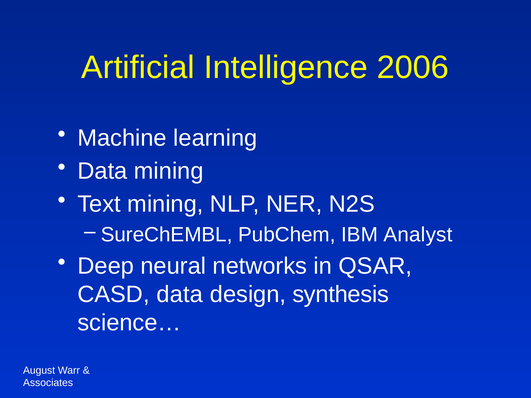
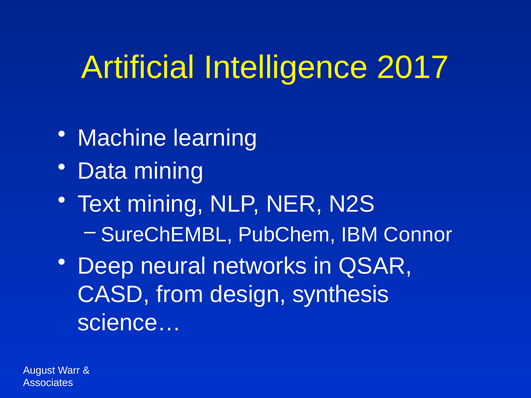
2006: 2006 -> 2017
Analyst: Analyst -> Connor
CASD data: data -> from
